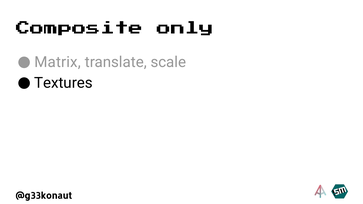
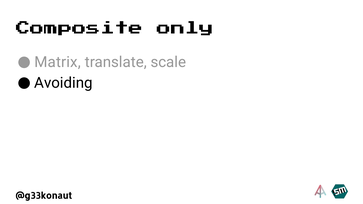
Textures: Textures -> Avoiding
